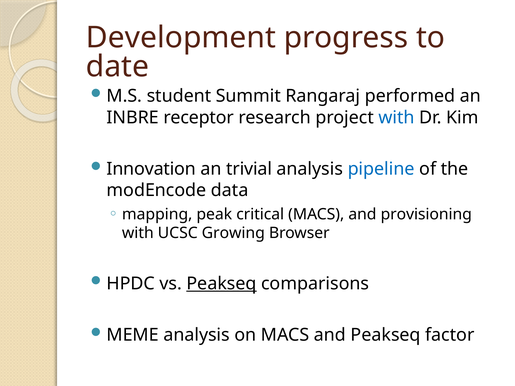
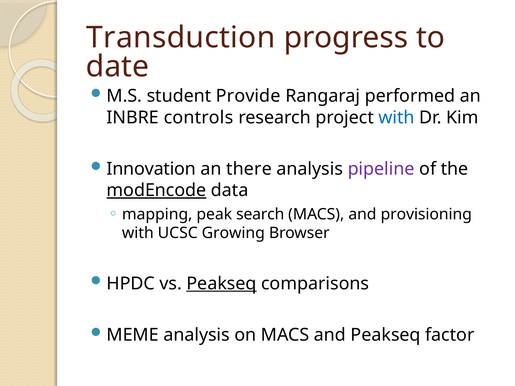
Development: Development -> Transduction
Summit: Summit -> Provide
receptor: receptor -> controls
trivial: trivial -> there
pipeline colour: blue -> purple
modEncode underline: none -> present
critical: critical -> search
